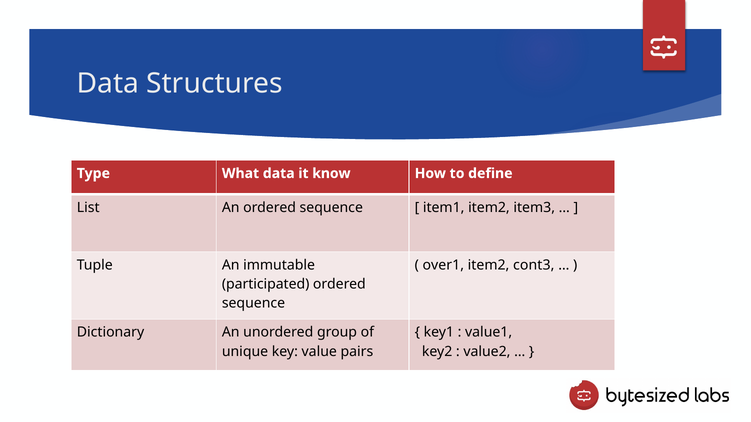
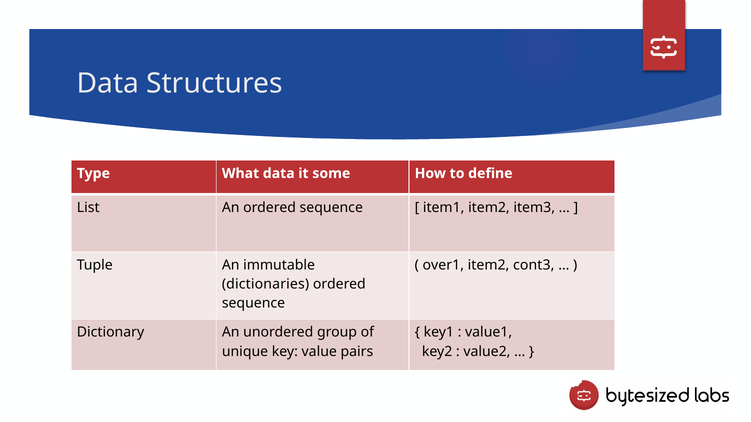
know: know -> some
participated: participated -> dictionaries
